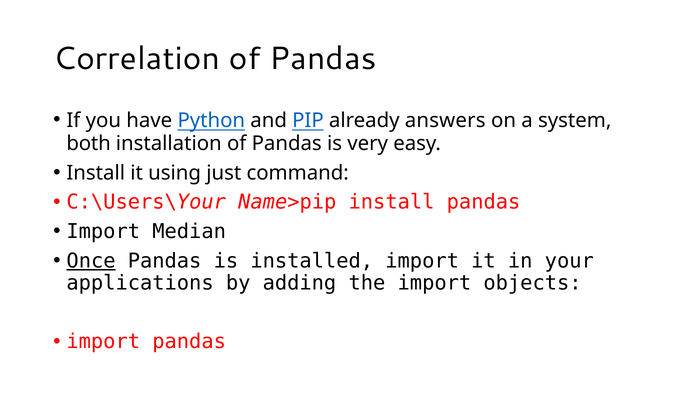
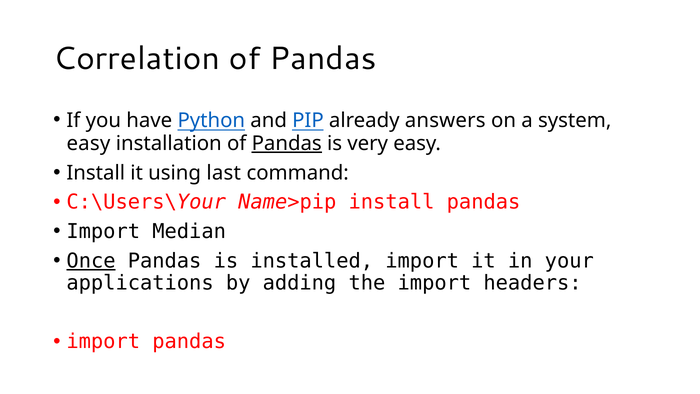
both at (89, 143): both -> easy
Pandas at (287, 143) underline: none -> present
just: just -> last
objects: objects -> headers
